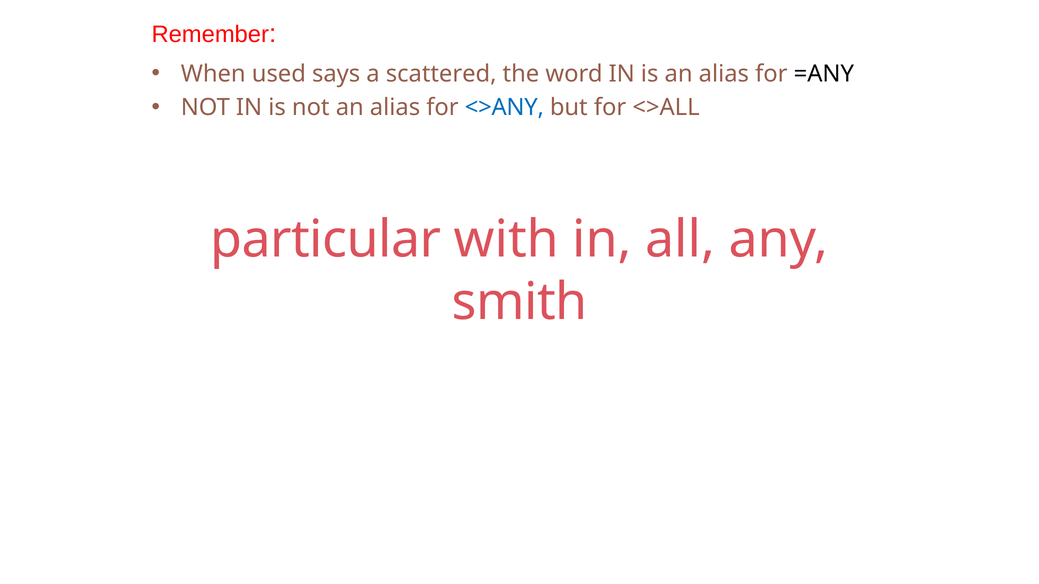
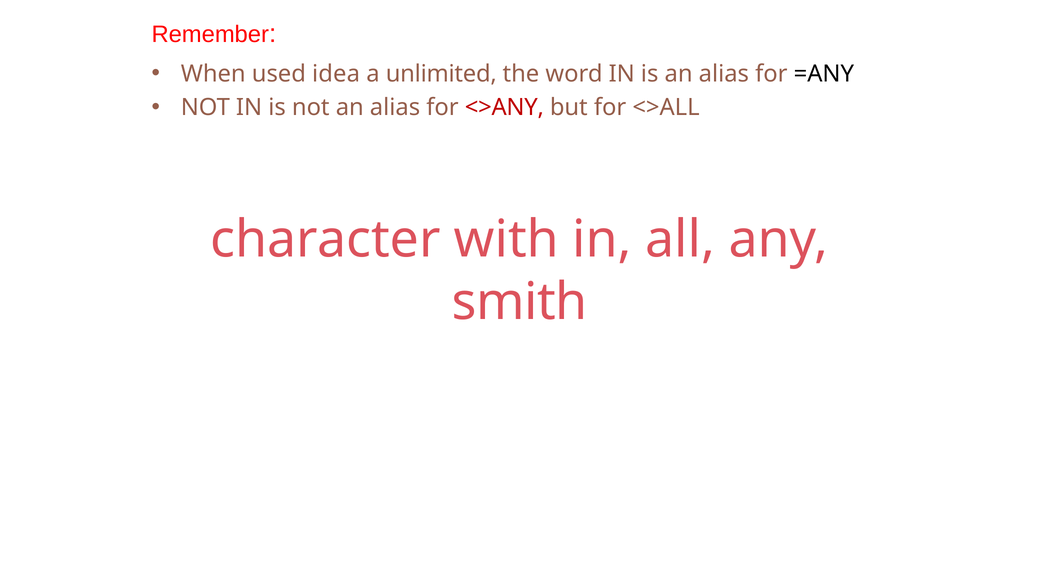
says: says -> idea
scattered: scattered -> unlimited
<>ANY colour: blue -> red
particular: particular -> character
